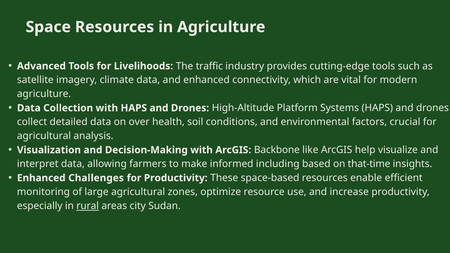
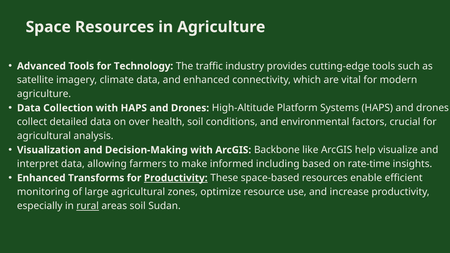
Livelihoods: Livelihoods -> Technology
that-time: that-time -> rate-time
Challenges: Challenges -> Transforms
Productivity at (176, 178) underline: none -> present
areas city: city -> soil
